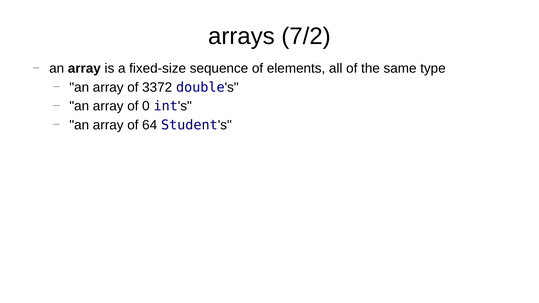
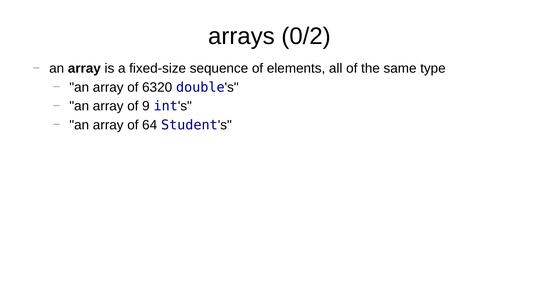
7/2: 7/2 -> 0/2
3372: 3372 -> 6320
0: 0 -> 9
